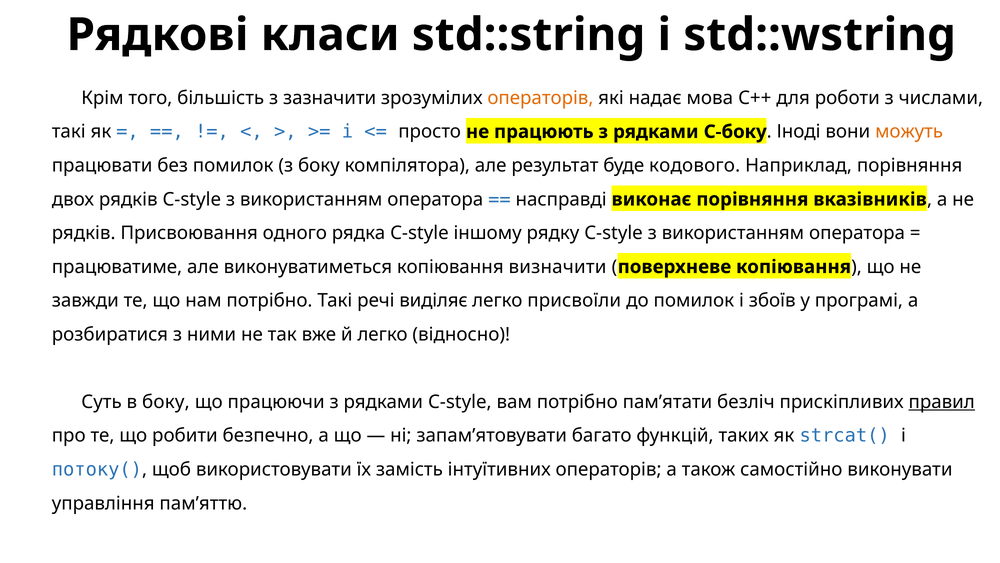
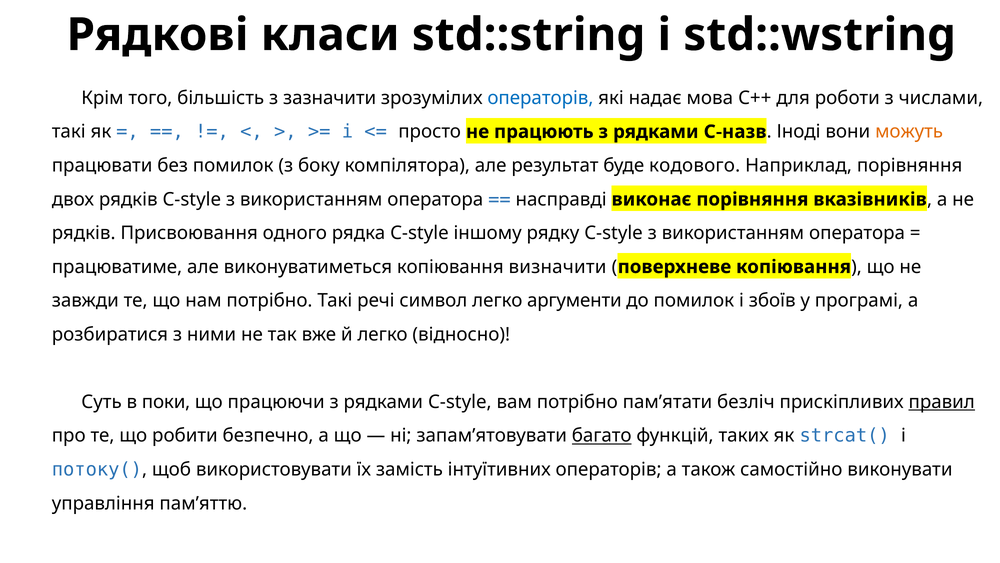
операторів at (540, 98) colour: orange -> blue
C-боку: C-боку -> C-назв
виділяє: виділяє -> символ
присвоїли: присвоїли -> аргументи
в боку: боку -> поки
багато underline: none -> present
